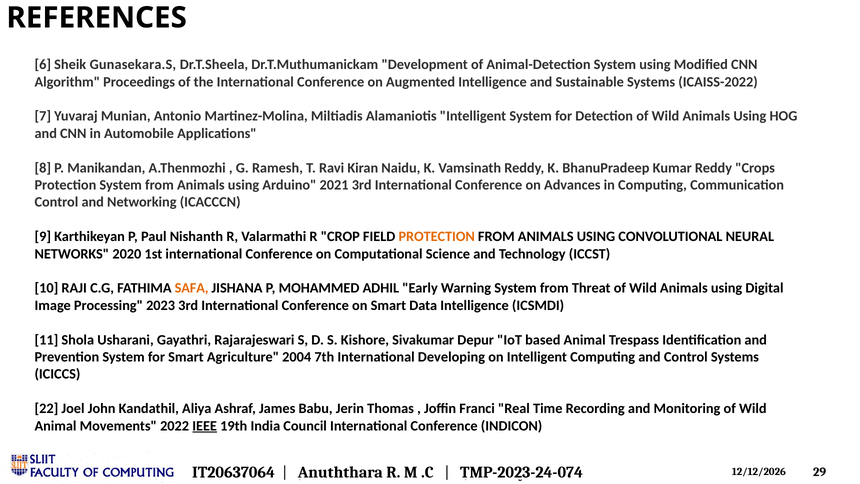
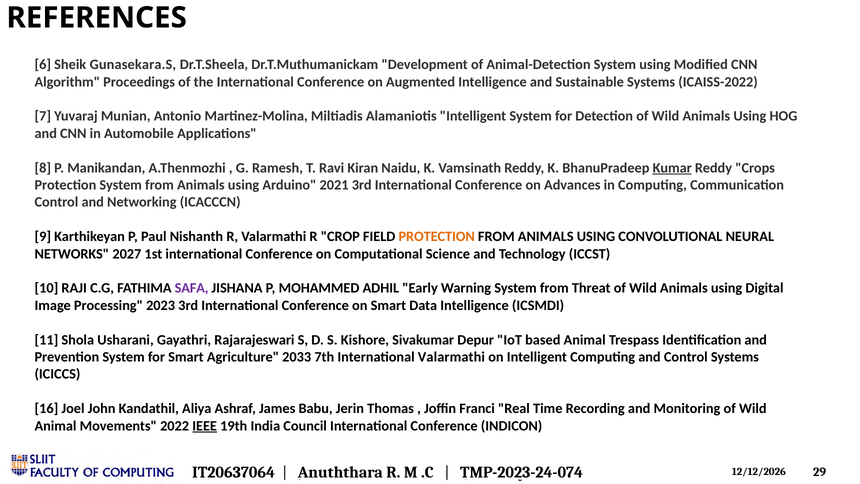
Kumar underline: none -> present
2020: 2020 -> 2027
SAFA colour: orange -> purple
2004: 2004 -> 2033
International Developing: Developing -> Valarmathi
22: 22 -> 16
